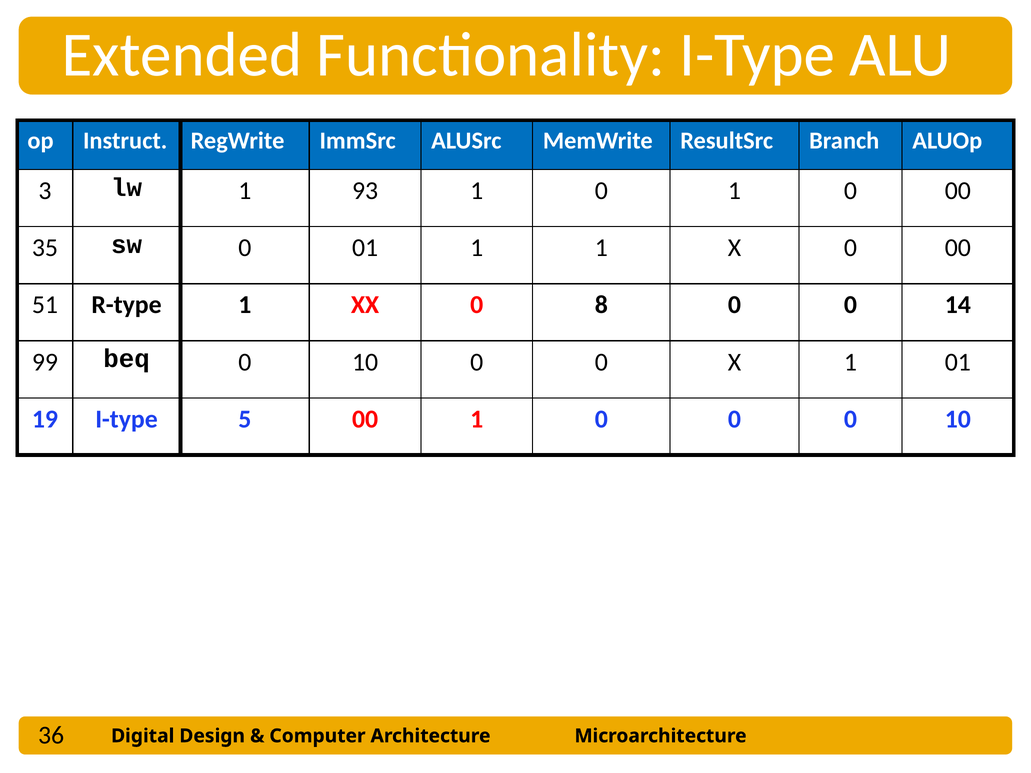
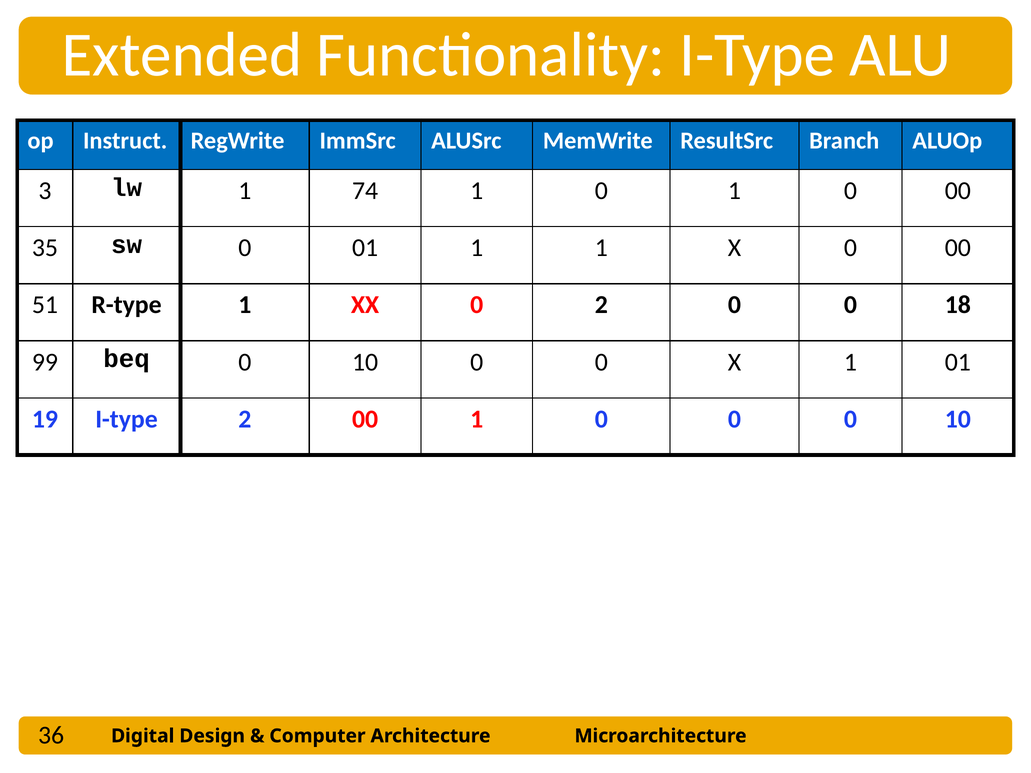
93: 93 -> 74
0 8: 8 -> 2
14: 14 -> 18
I-type 5: 5 -> 2
